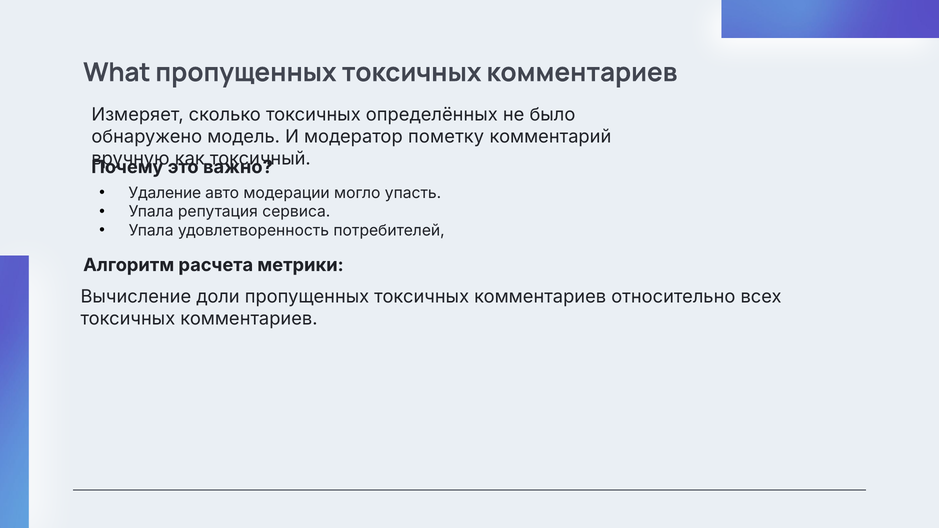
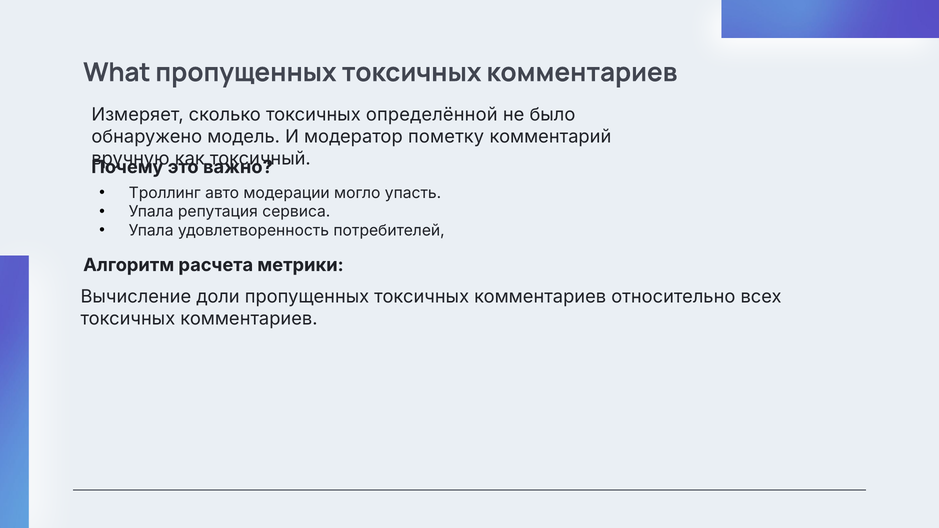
определённых: определённых -> определённой
Удаление: Удаление -> Троллинг
